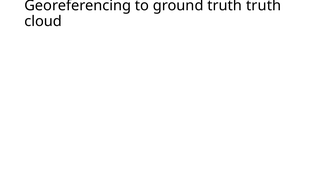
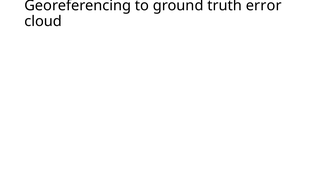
truth truth: truth -> error
